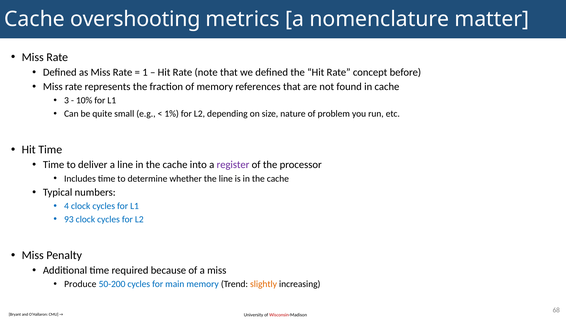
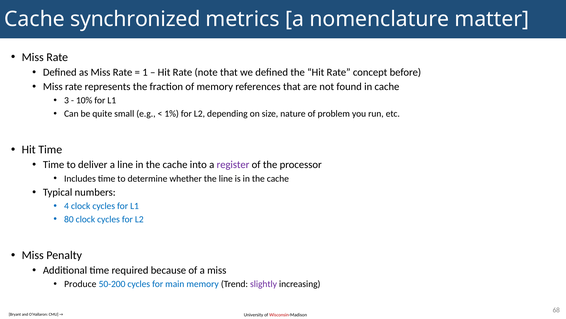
overshooting: overshooting -> synchronized
93: 93 -> 80
slightly colour: orange -> purple
